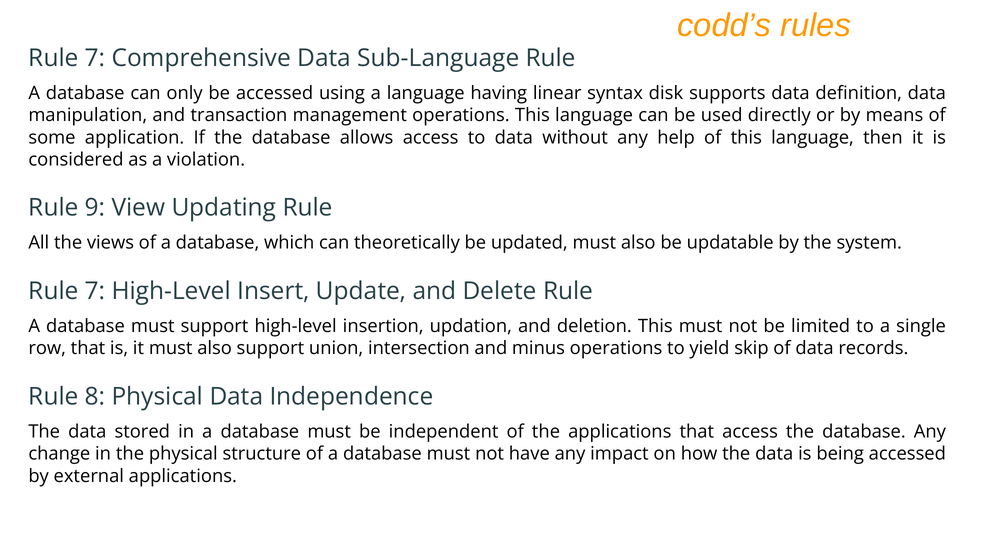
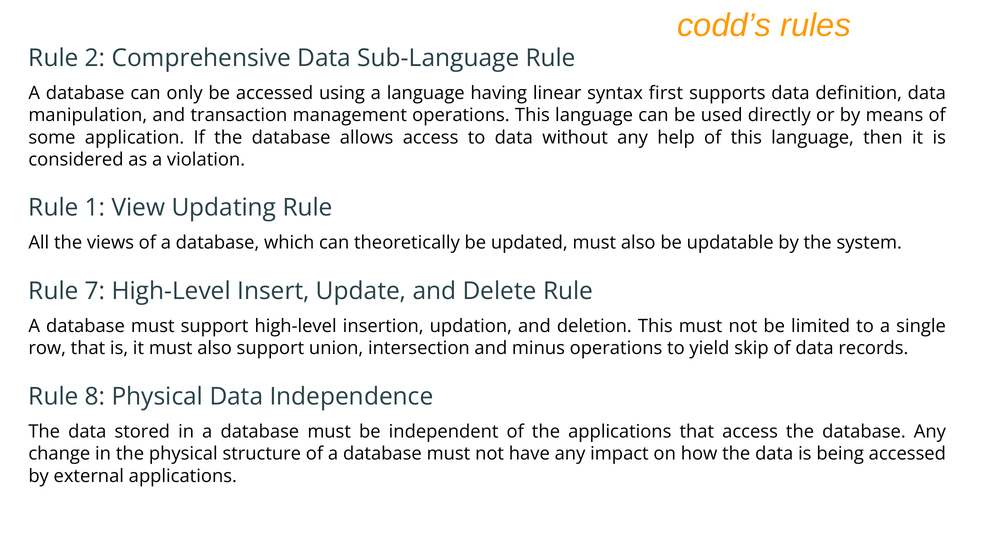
7 at (95, 58): 7 -> 2
disk: disk -> first
9: 9 -> 1
